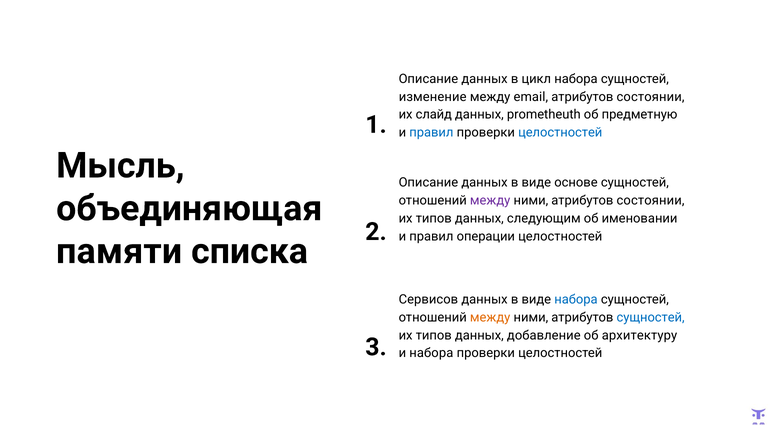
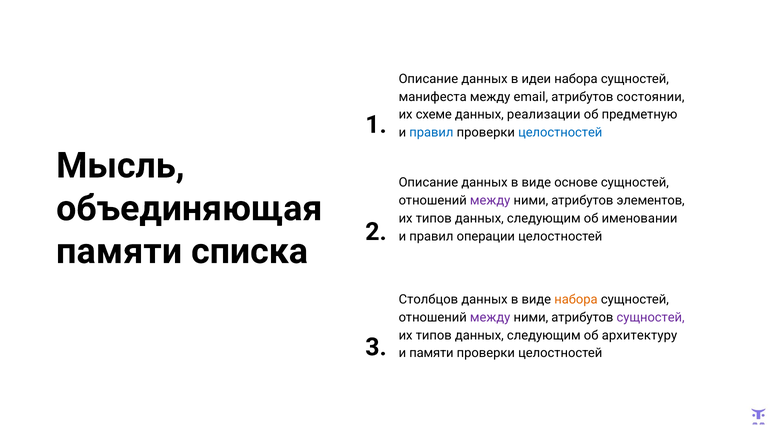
цикл: цикл -> идеи
изменение: изменение -> манифеста
слайд: слайд -> схеме
prometheuth: prometheuth -> реализации
ними атрибутов состоянии: состоянии -> элементов
Сервисов: Сервисов -> Столбцов
набора at (576, 300) colour: blue -> orange
между at (490, 318) colour: orange -> purple
сущностей at (651, 318) colour: blue -> purple
добавление at (544, 335): добавление -> следующим
и набора: набора -> памяти
